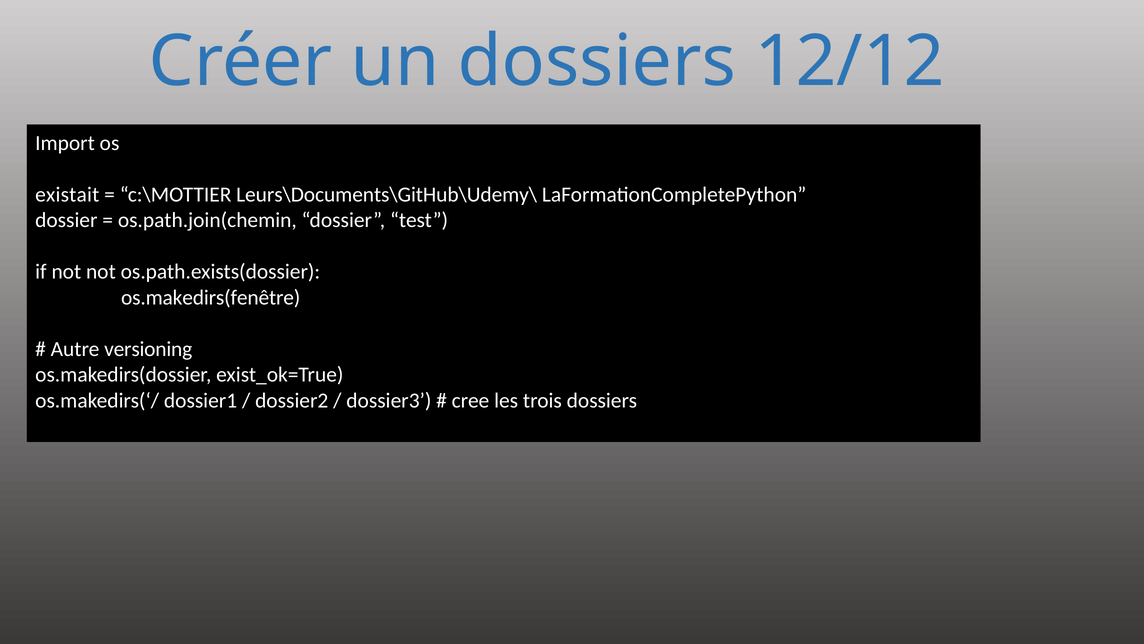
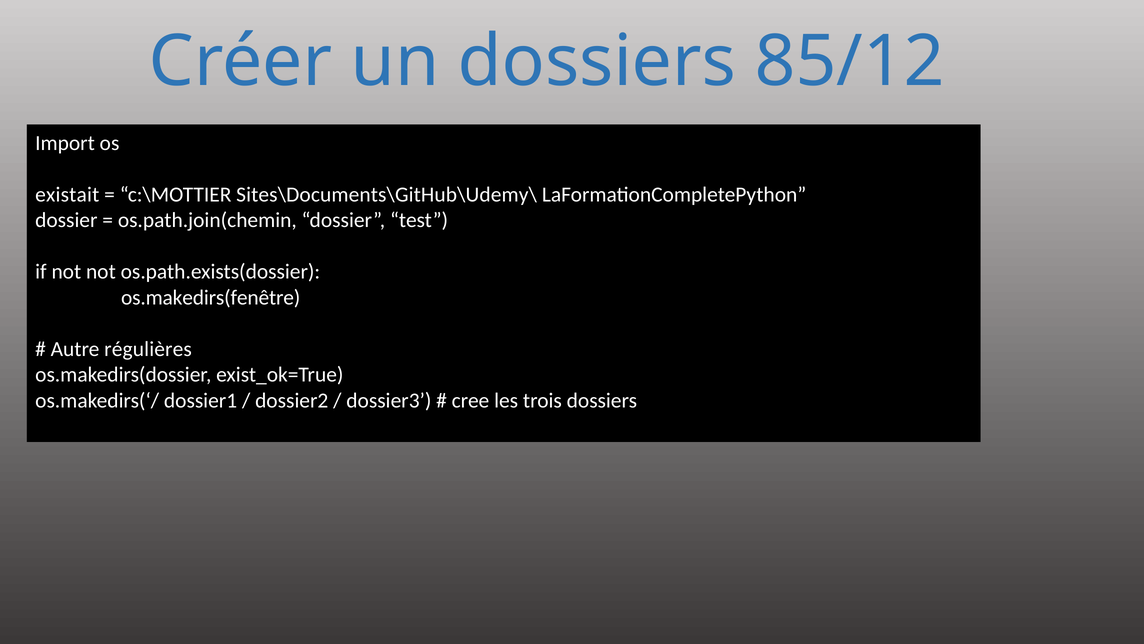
12/12: 12/12 -> 85/12
Leurs\Documents\GitHub\Udemy\: Leurs\Documents\GitHub\Udemy\ -> Sites\Documents\GitHub\Udemy\
versioning: versioning -> régulières
